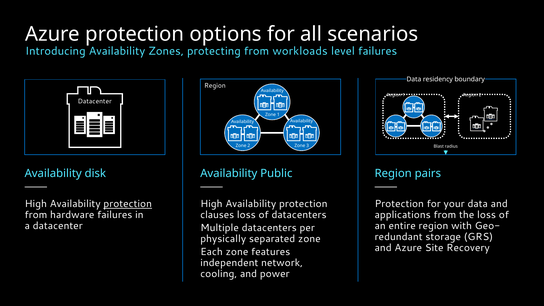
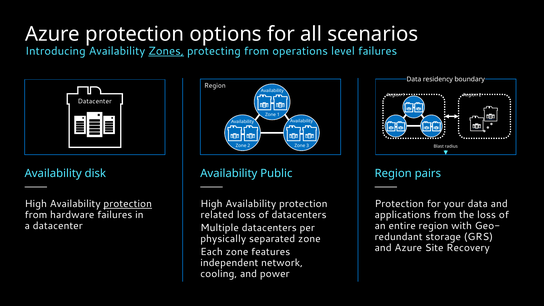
Zones underline: none -> present
workloads: workloads -> operations
clauses: clauses -> related
